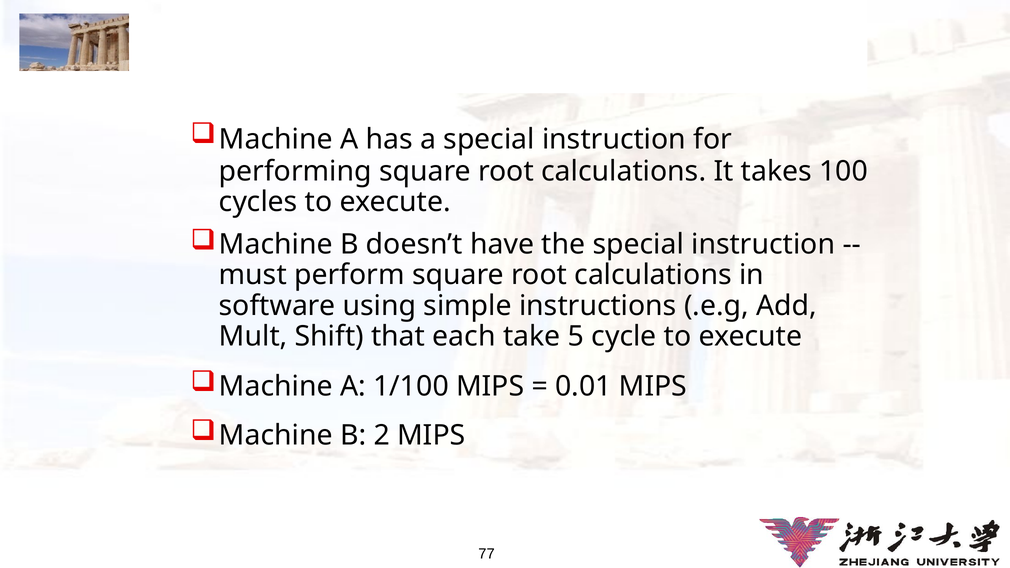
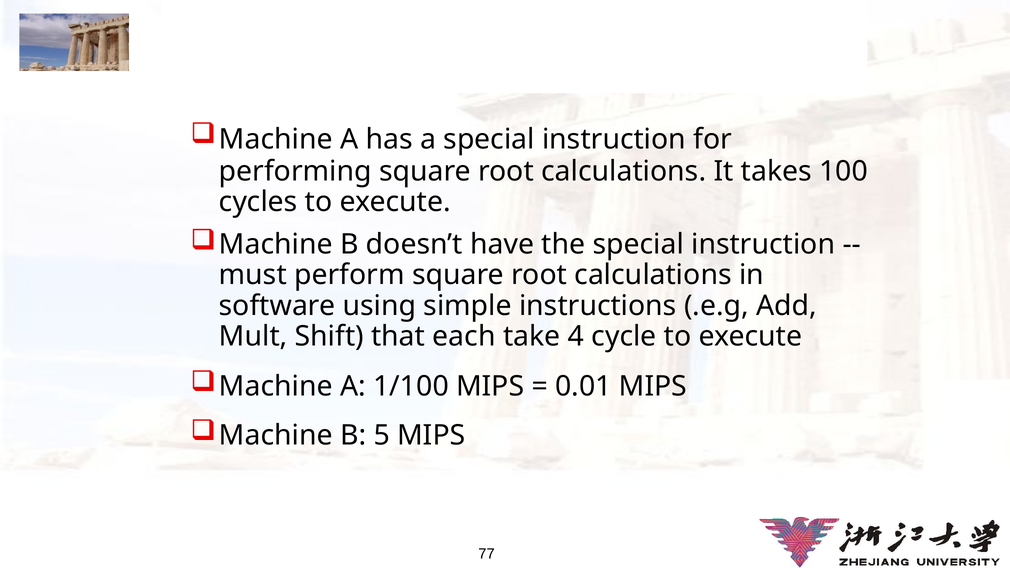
5: 5 -> 4
2: 2 -> 5
